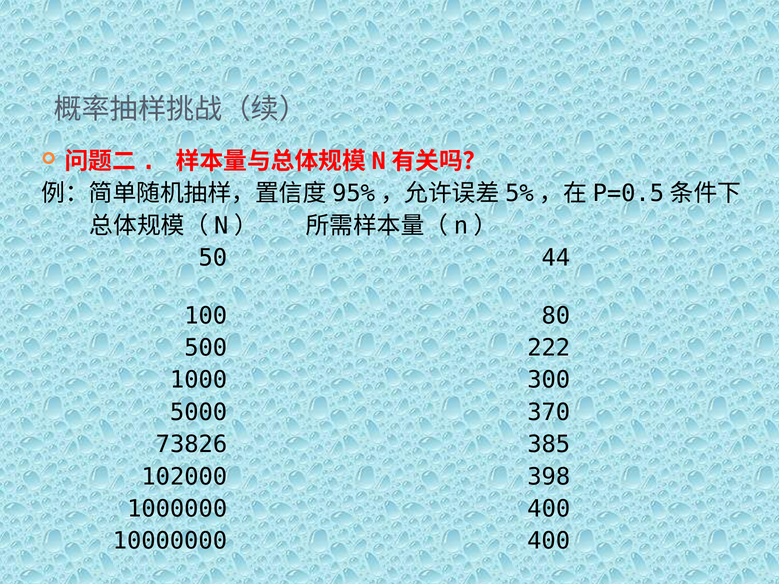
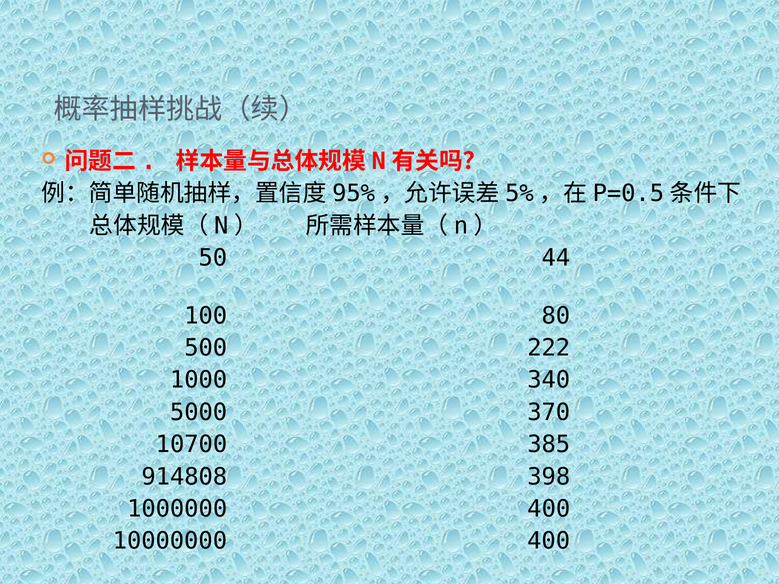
300: 300 -> 340
73826: 73826 -> 10700
102000: 102000 -> 914808
